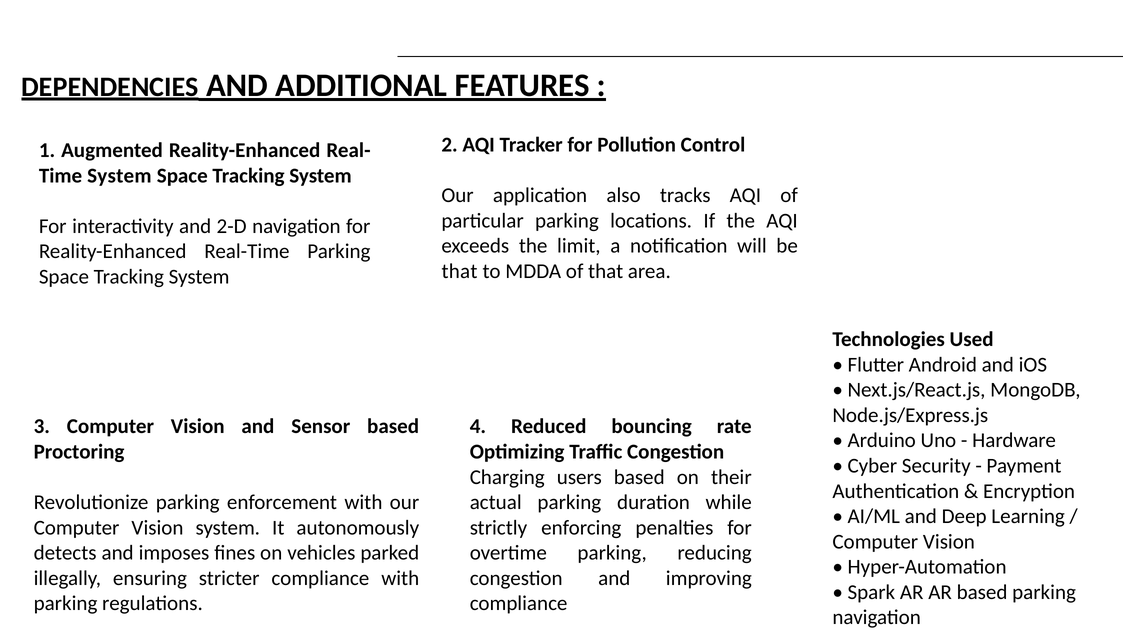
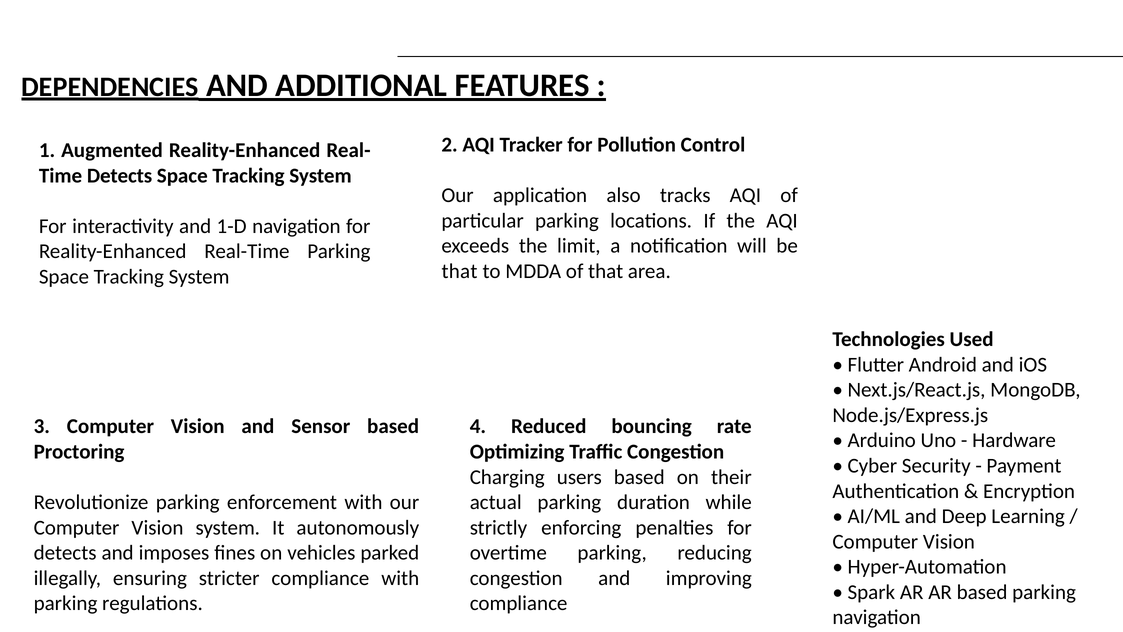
Time System: System -> Detects
2-D: 2-D -> 1-D
